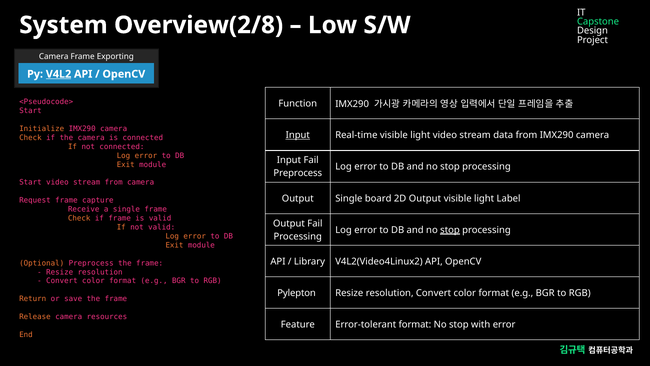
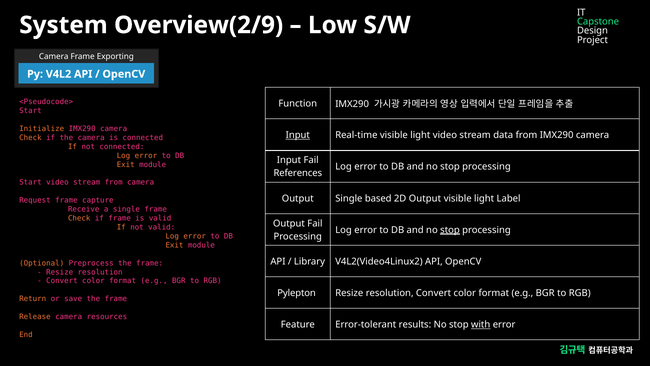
Overview(2/8: Overview(2/8 -> Overview(2/9
V4L2 underline: present -> none
Preprocess at (298, 173): Preprocess -> References
board: board -> based
Error-tolerant format: format -> results
with underline: none -> present
